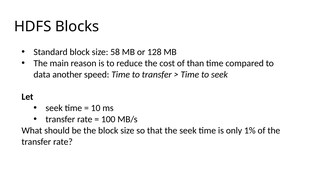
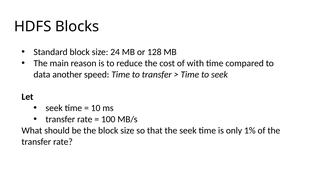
58: 58 -> 24
than: than -> with
